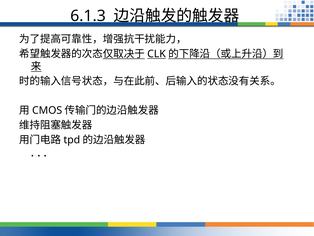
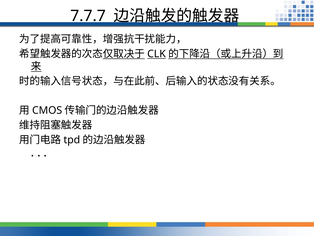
6.1.3: 6.1.3 -> 7.7.7
